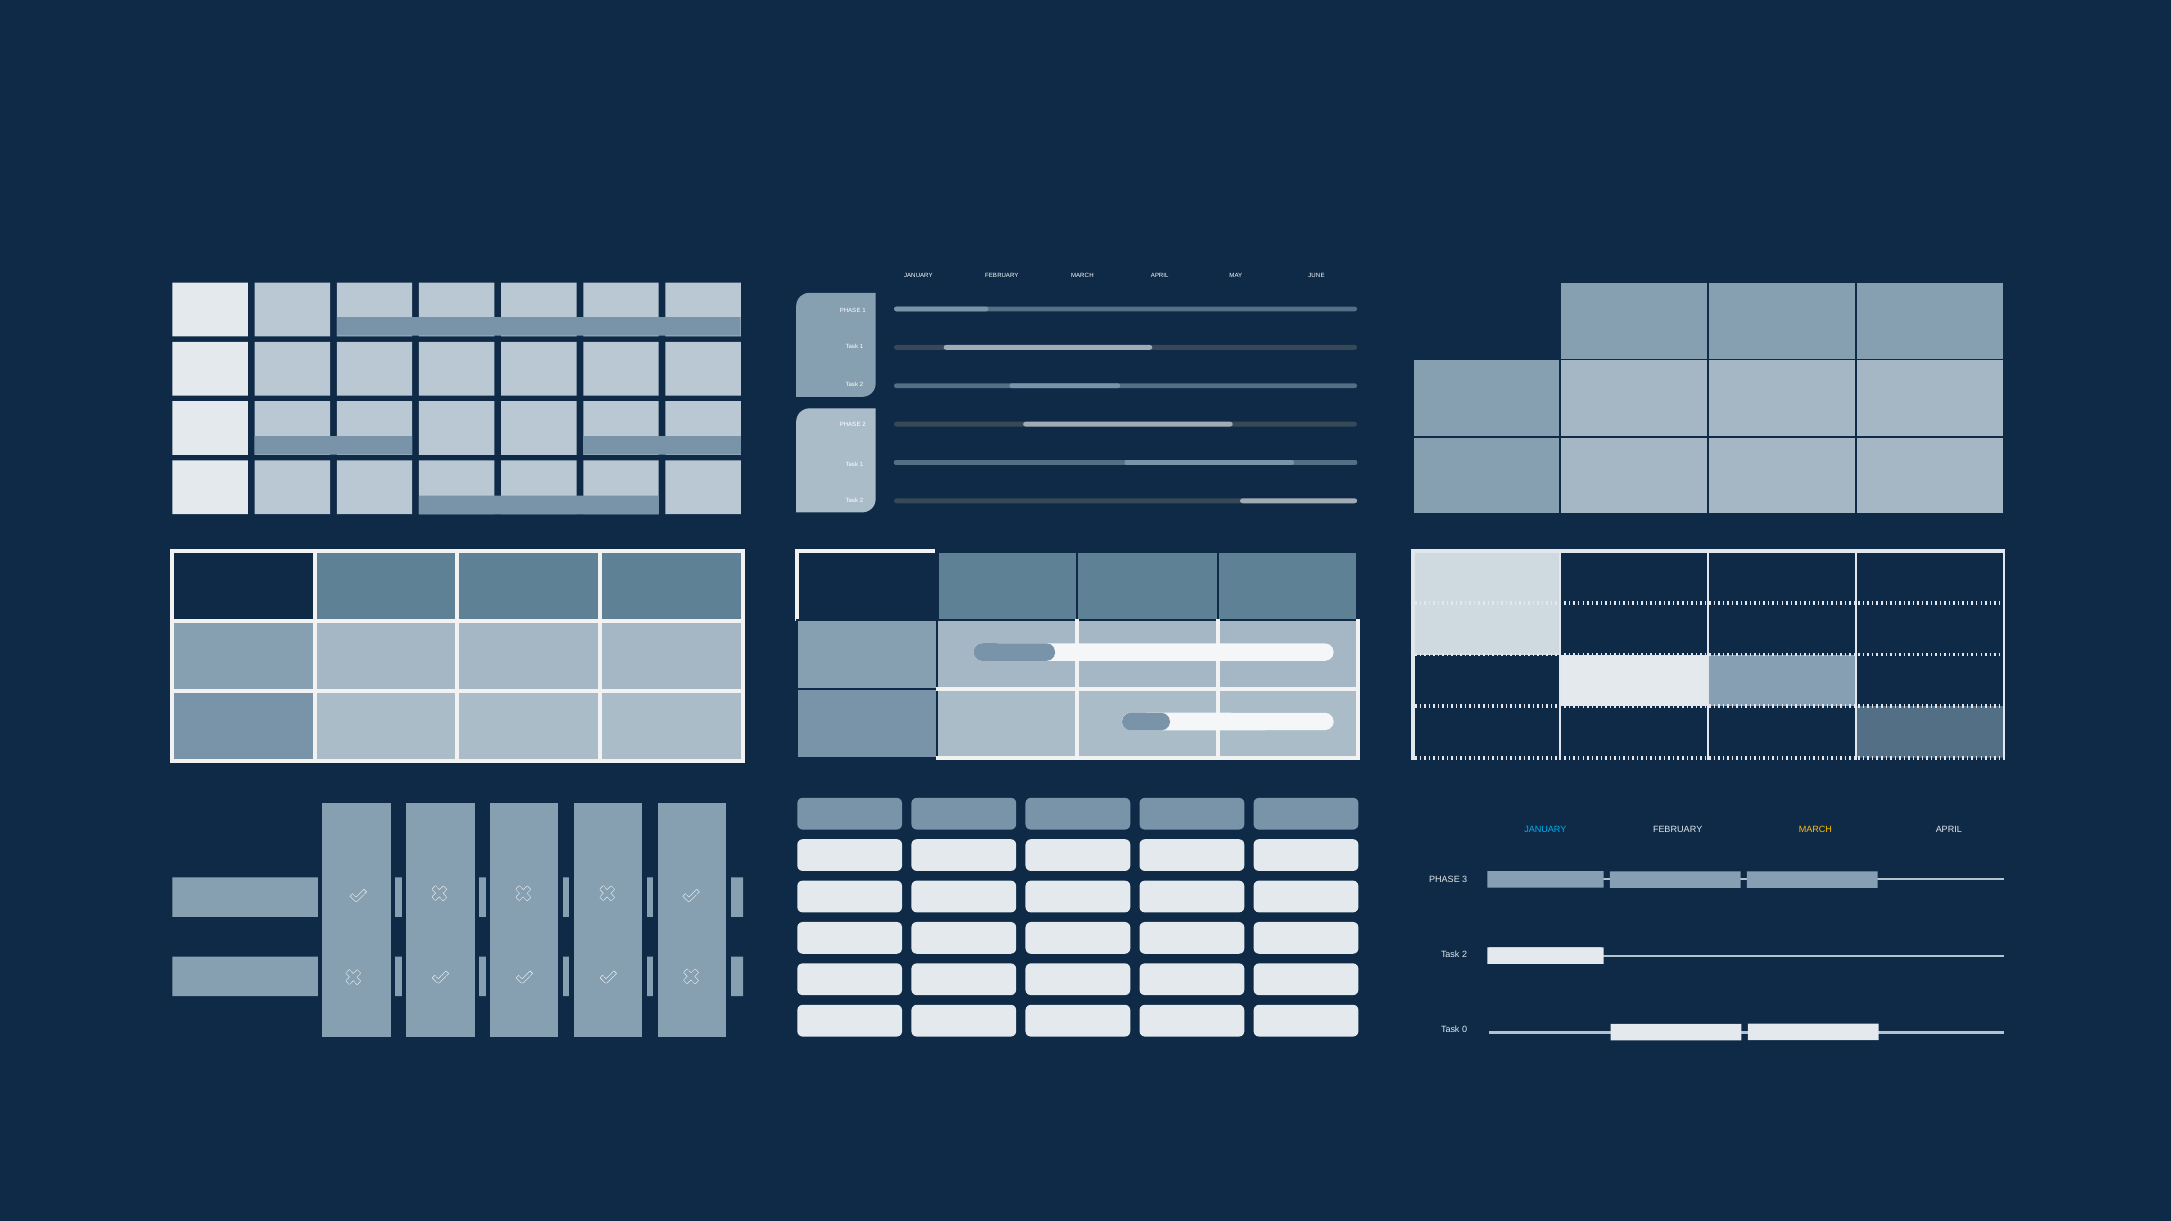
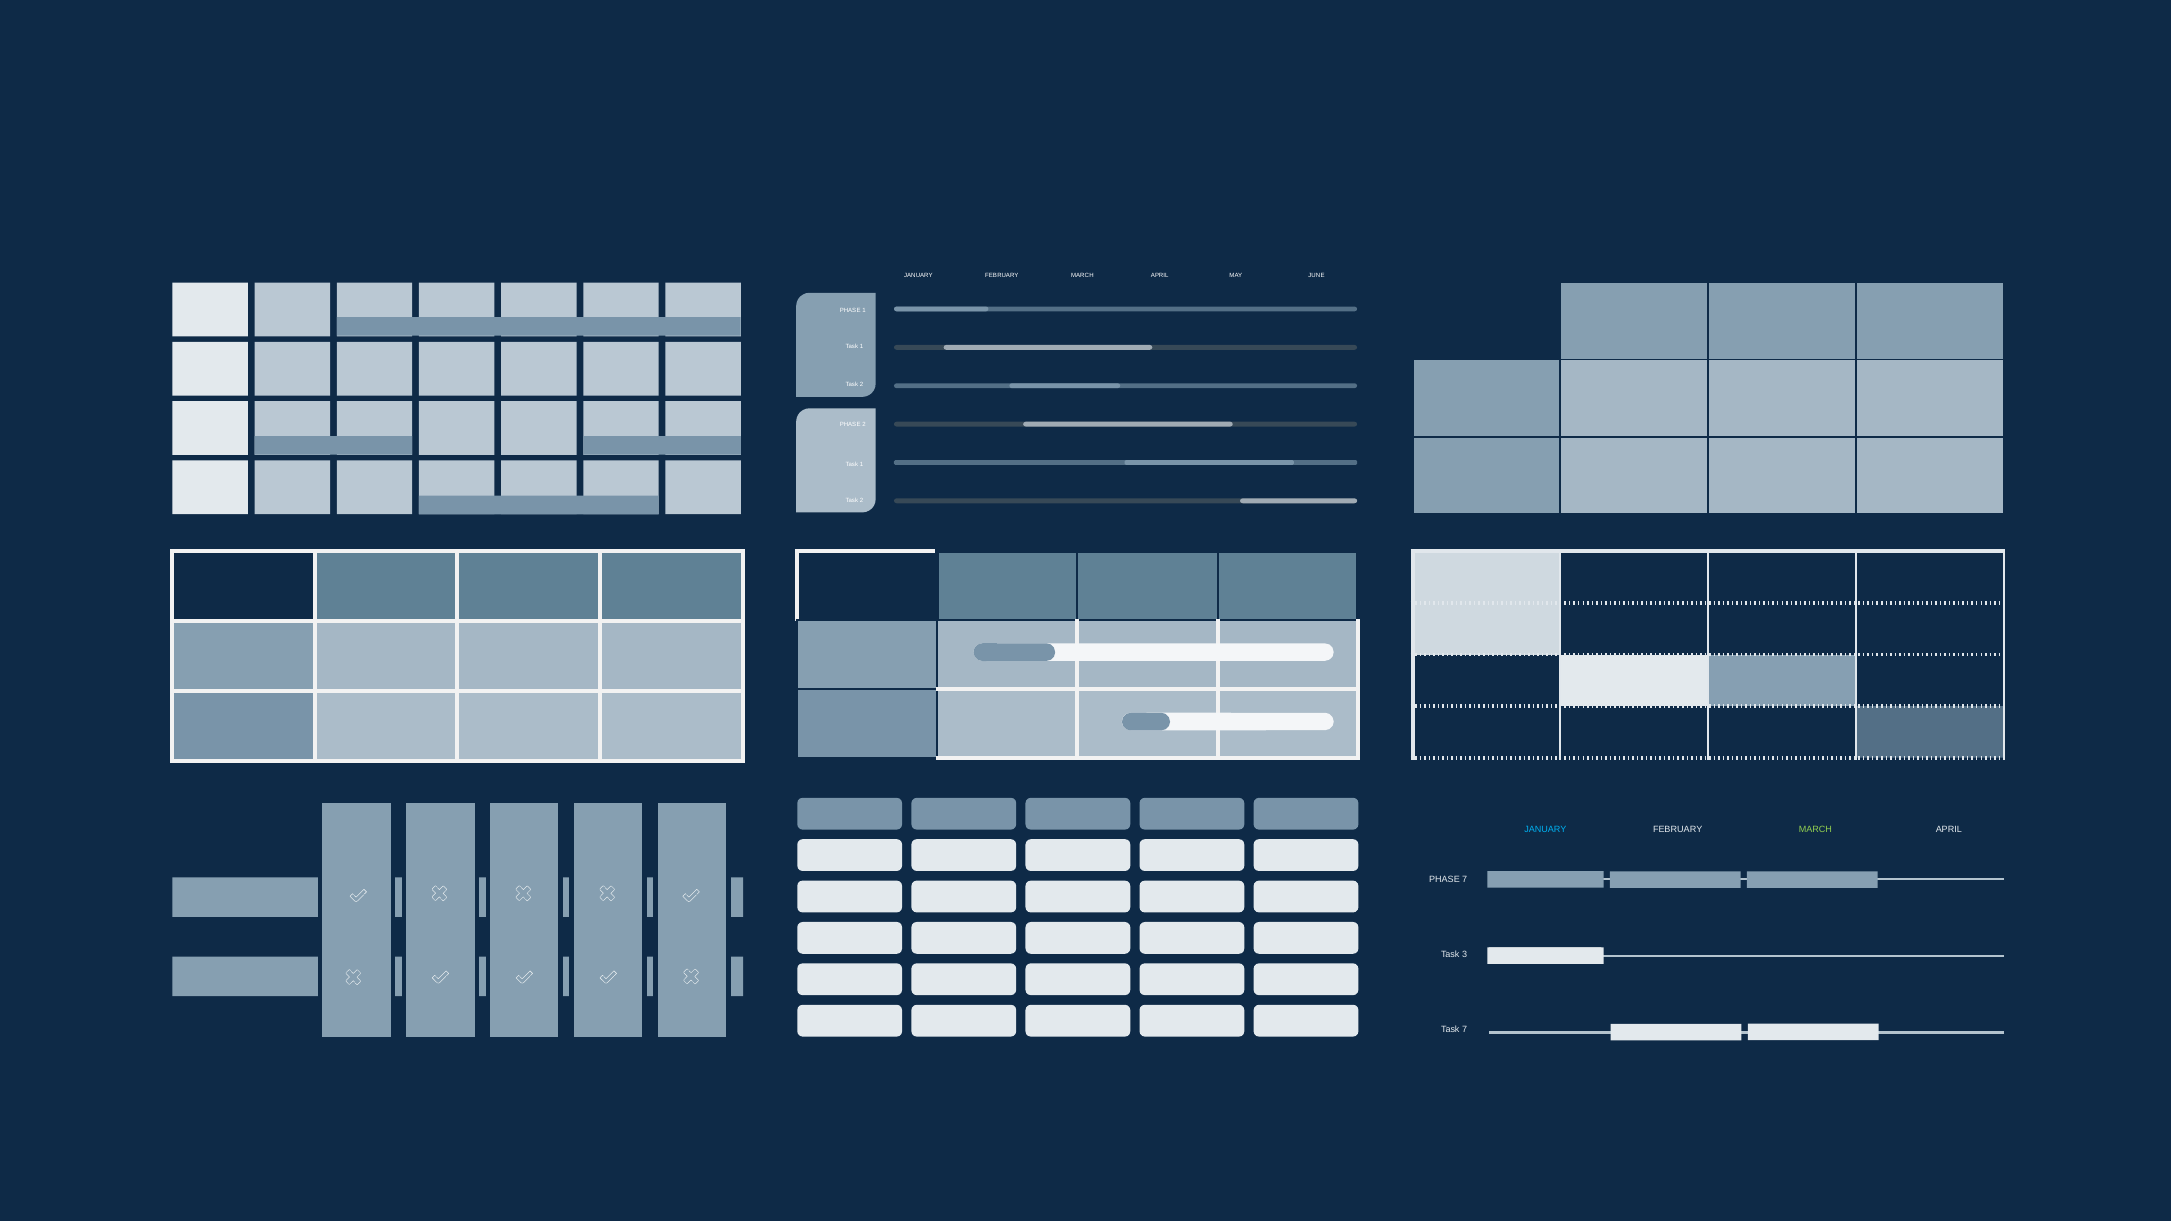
MARCH at (1815, 830) colour: yellow -> light green
PHASE 3: 3 -> 7
2 at (1465, 955): 2 -> 3
Task 0: 0 -> 7
